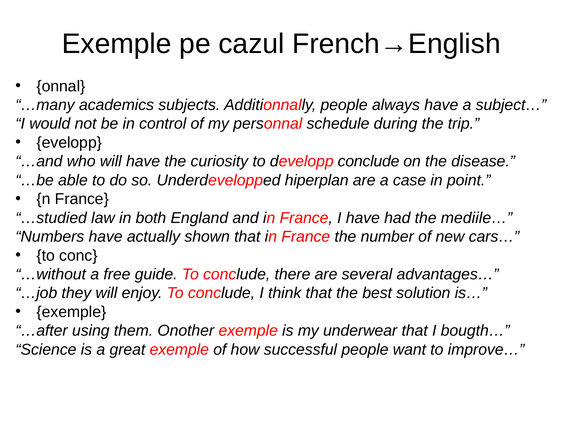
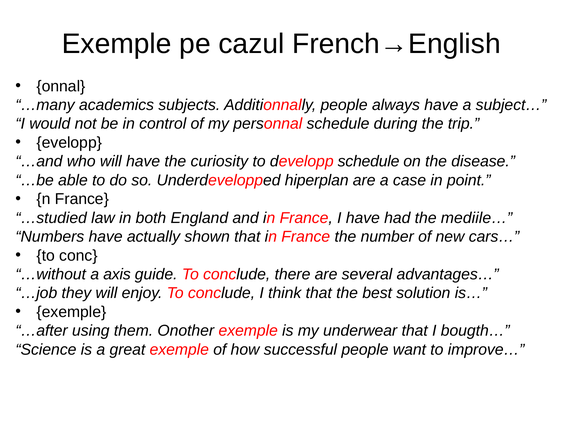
developp conclude: conclude -> schedule
free: free -> axis
